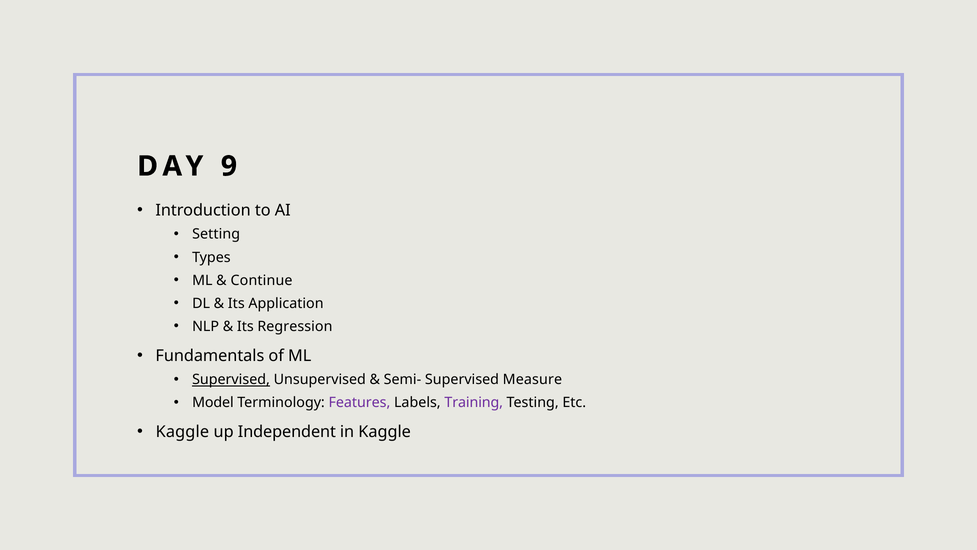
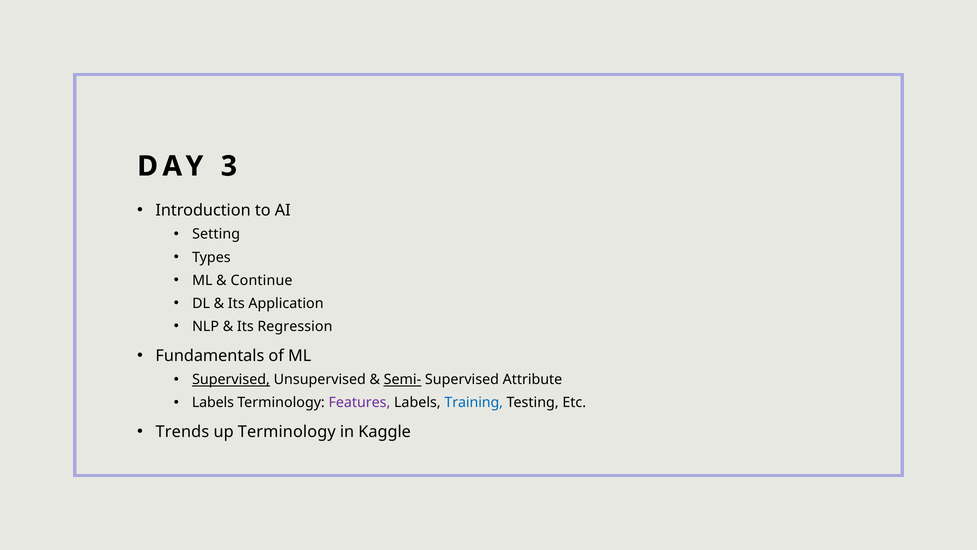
9: 9 -> 3
Semi- underline: none -> present
Measure: Measure -> Attribute
Model at (213, 402): Model -> Labels
Training colour: purple -> blue
Kaggle at (182, 432): Kaggle -> Trends
up Independent: Independent -> Terminology
